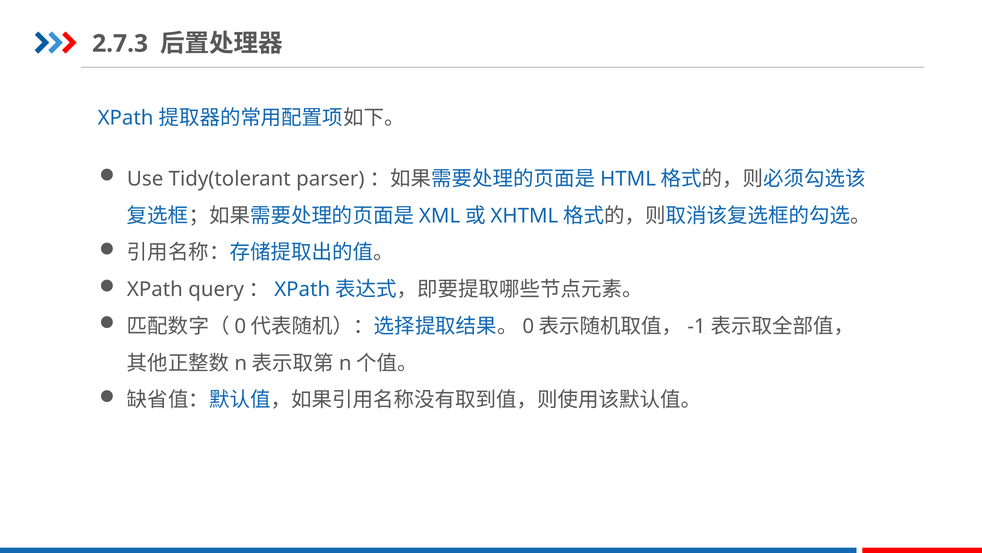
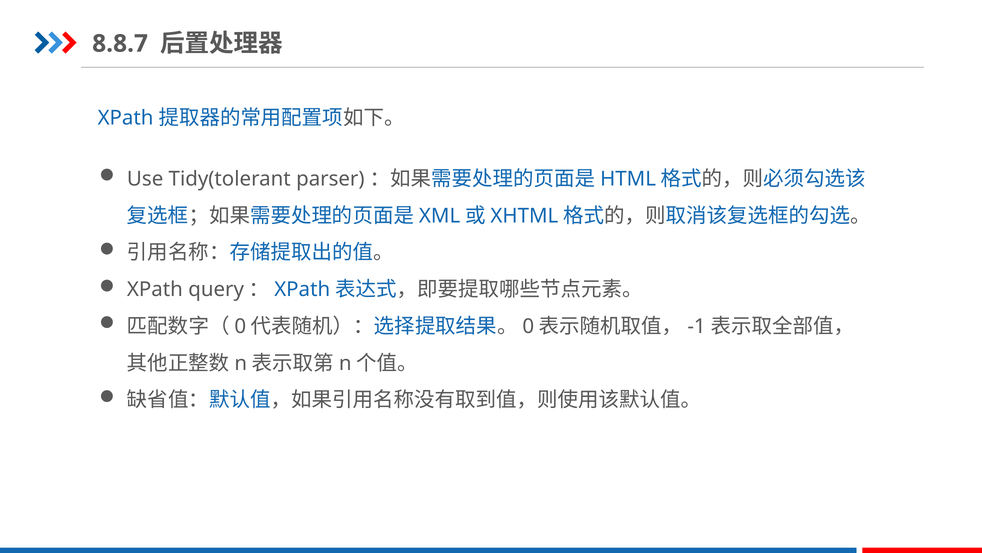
2.7.3: 2.7.3 -> 8.8.7
